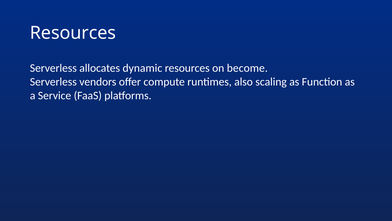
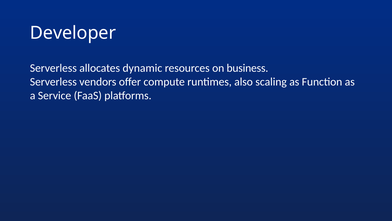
Resources at (73, 33): Resources -> Developer
become: become -> business
